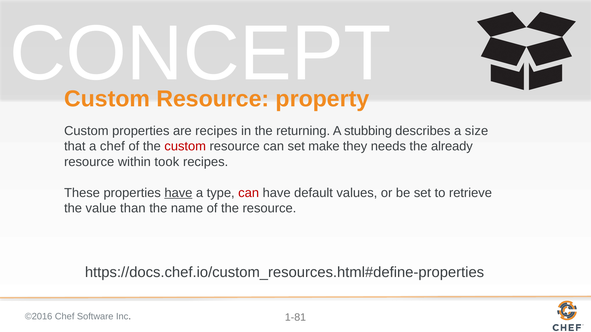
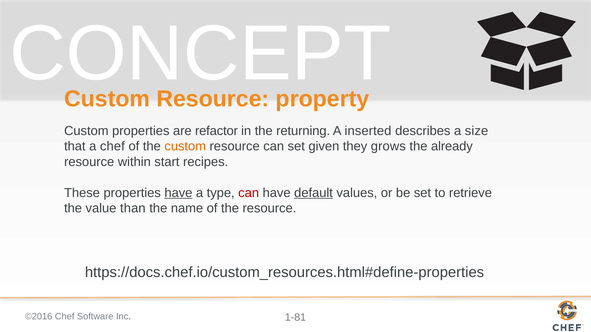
are recipes: recipes -> refactor
stubbing: stubbing -> inserted
custom at (185, 146) colour: red -> orange
make: make -> given
needs: needs -> grows
took: took -> start
default underline: none -> present
